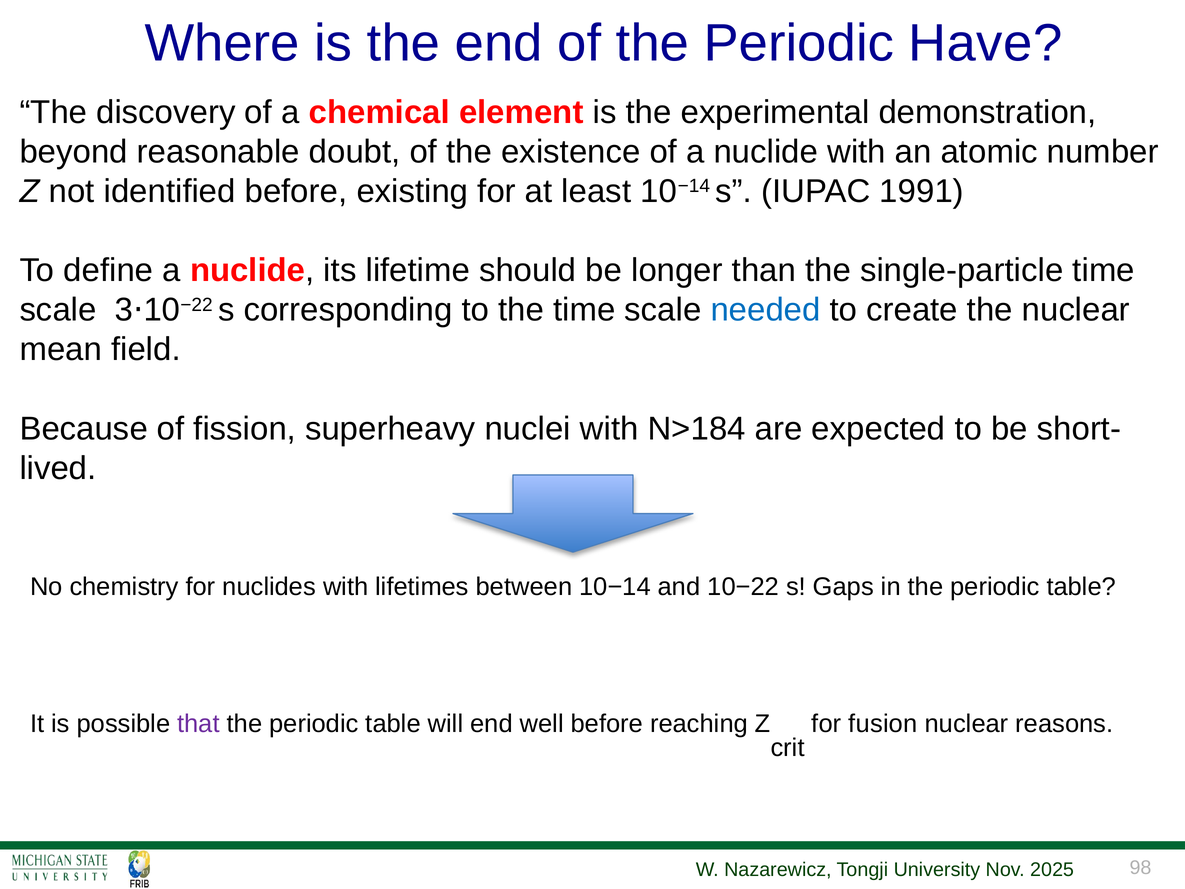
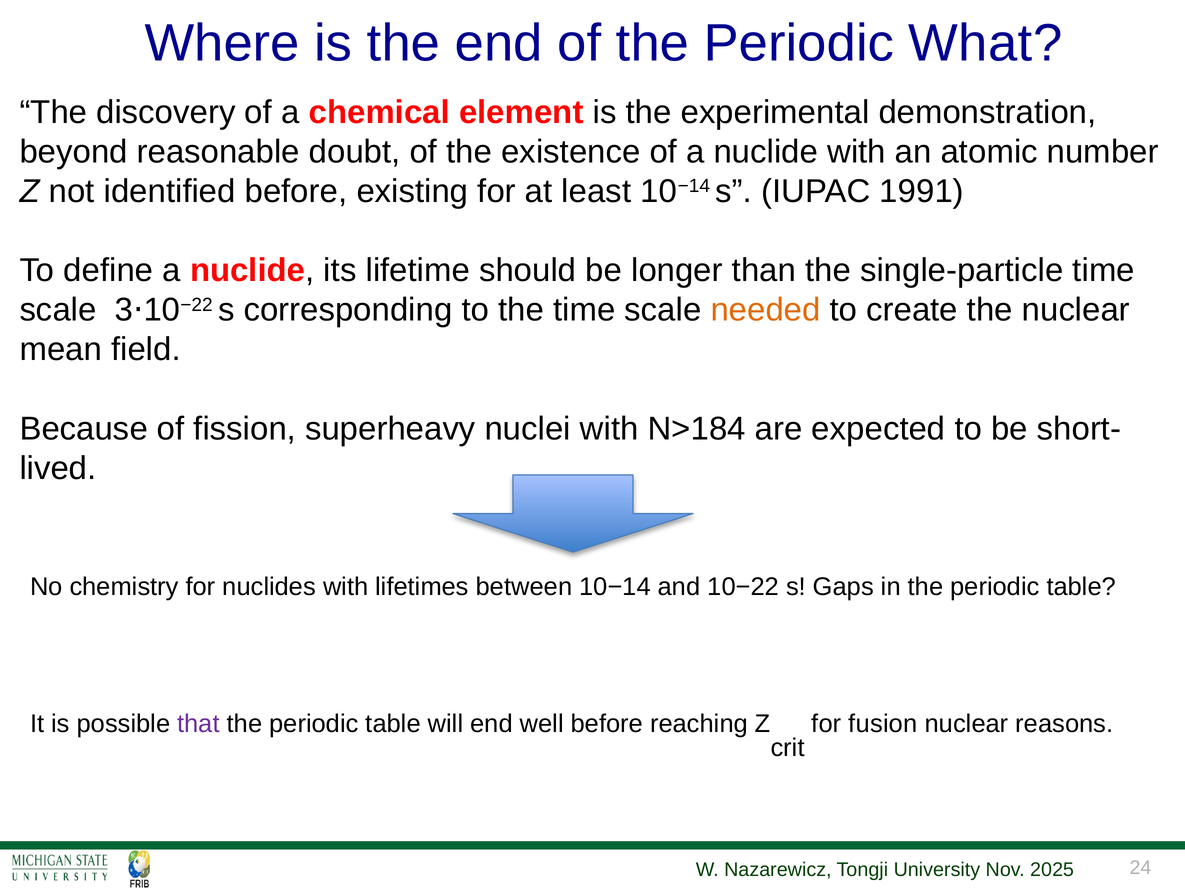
Have: Have -> What
needed colour: blue -> orange
98: 98 -> 24
